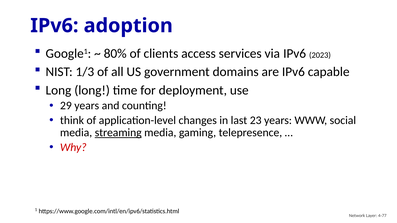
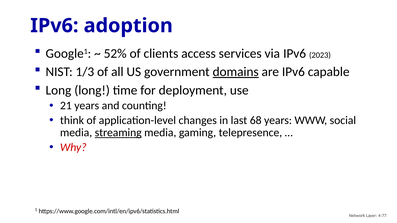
80%: 80% -> 52%
domains underline: none -> present
29: 29 -> 21
23: 23 -> 68
